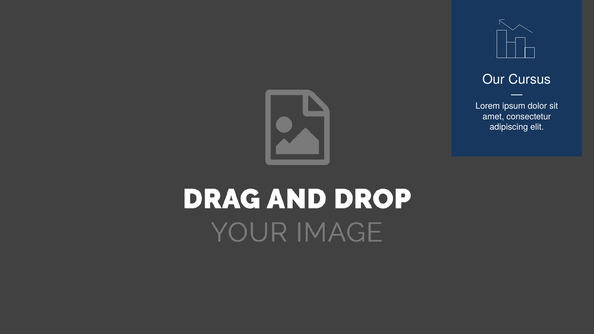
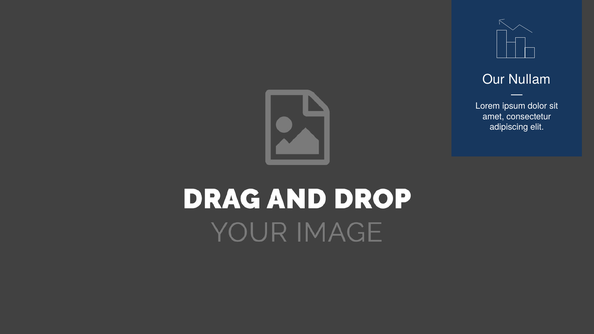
Cursus: Cursus -> Nullam
